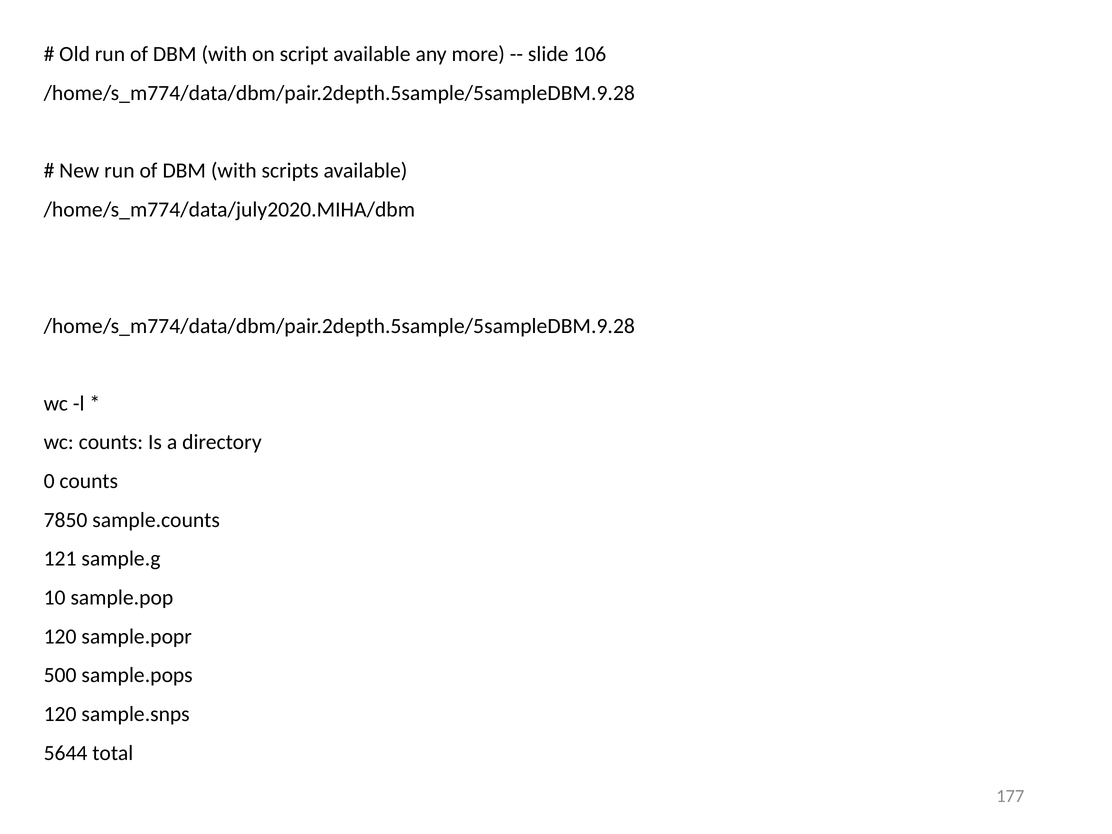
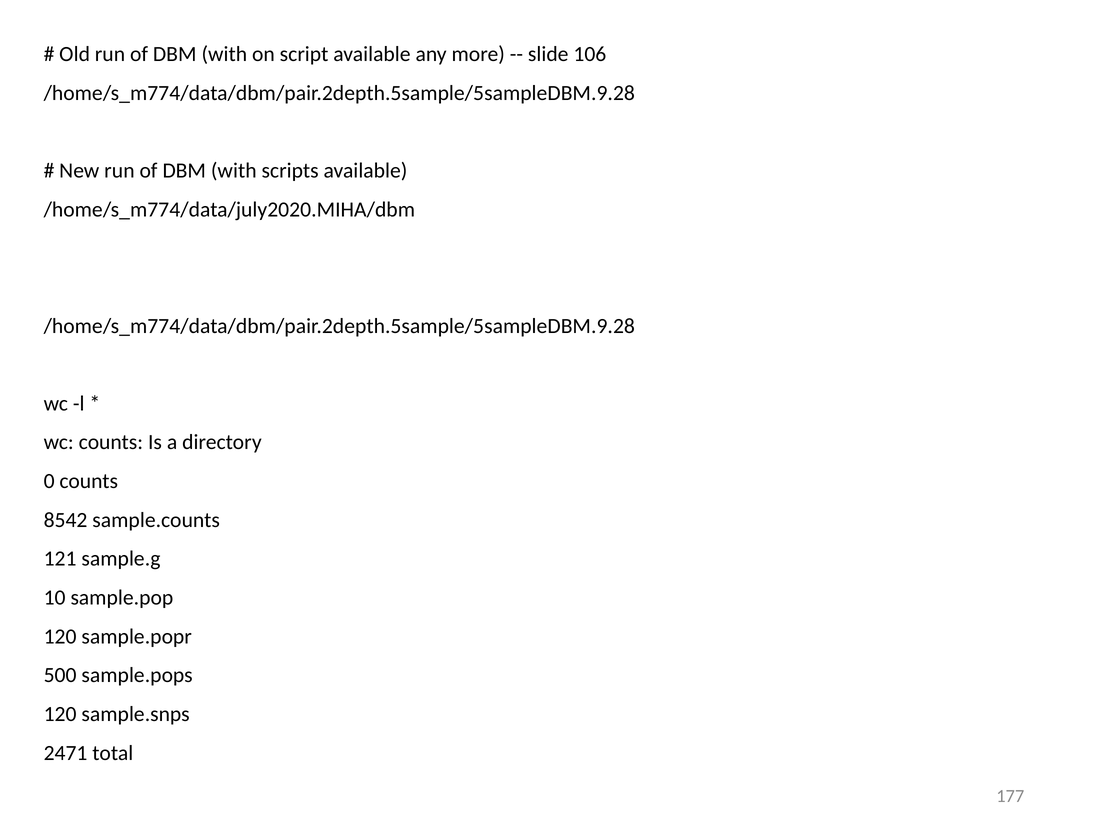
7850: 7850 -> 8542
5644: 5644 -> 2471
